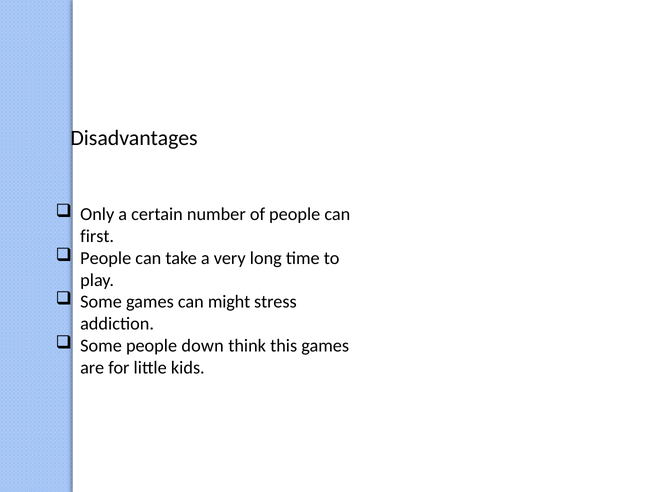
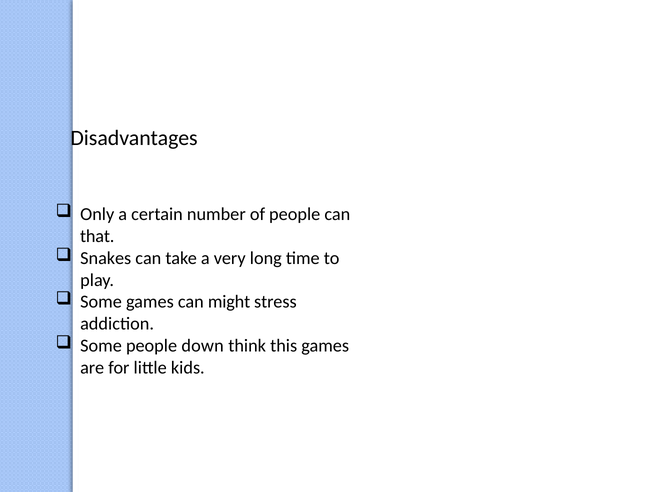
first: first -> that
People at (106, 258): People -> Snakes
